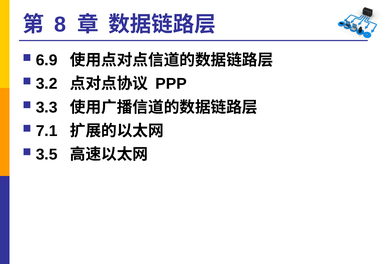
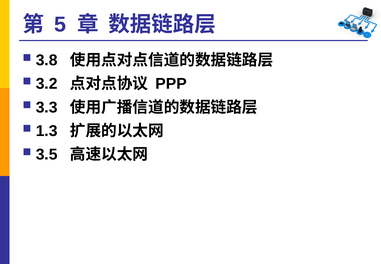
8: 8 -> 5
6.9: 6.9 -> 3.8
7.1: 7.1 -> 1.3
